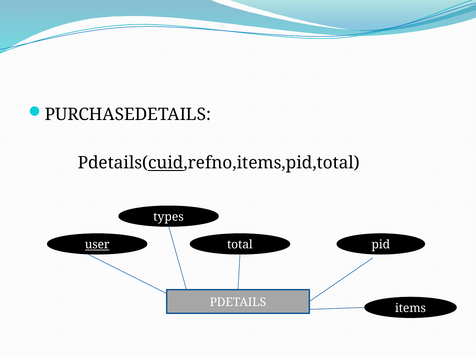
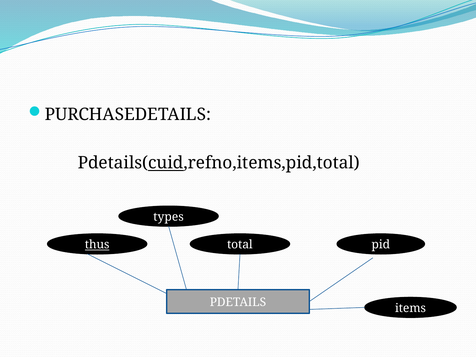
user: user -> thus
